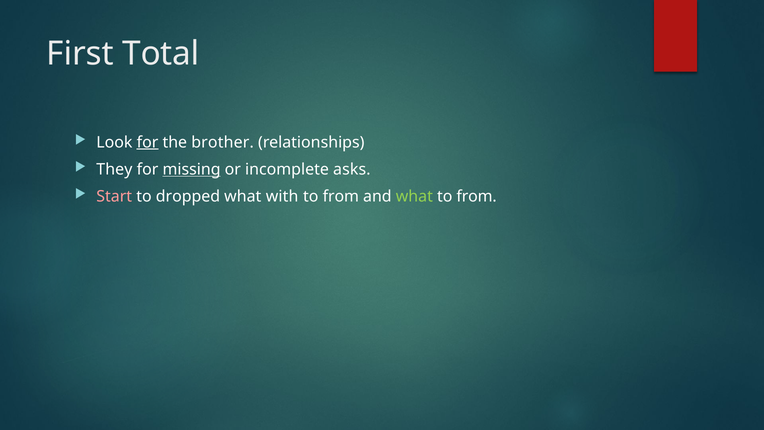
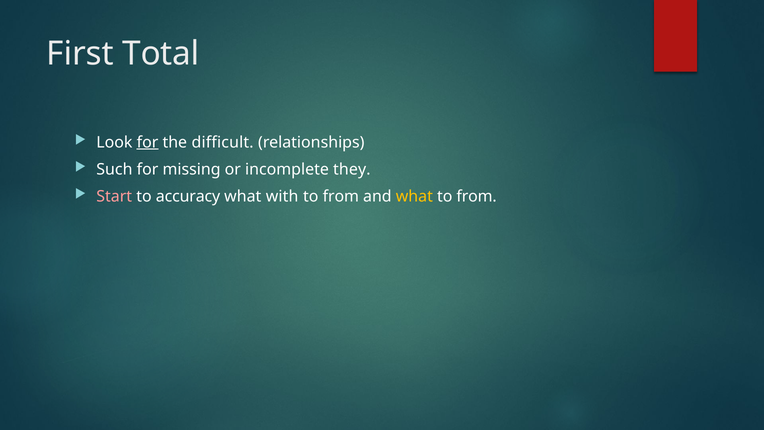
brother: brother -> difficult
They: They -> Such
missing underline: present -> none
asks: asks -> they
dropped: dropped -> accuracy
what at (414, 196) colour: light green -> yellow
